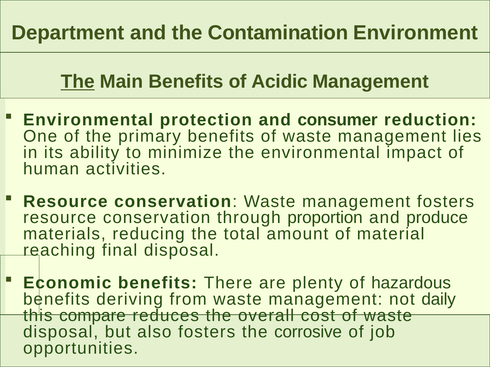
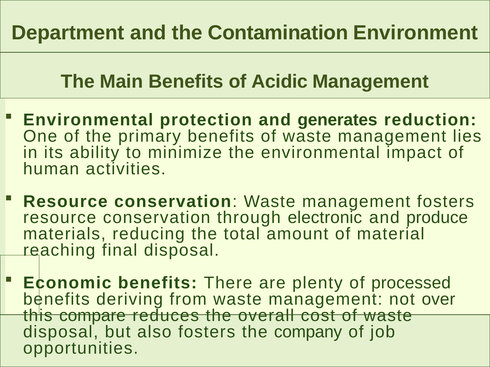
The at (78, 82) underline: present -> none
consumer: consumer -> generates
proportion: proportion -> electronic
hazardous: hazardous -> processed
daily: daily -> over
corrosive: corrosive -> company
